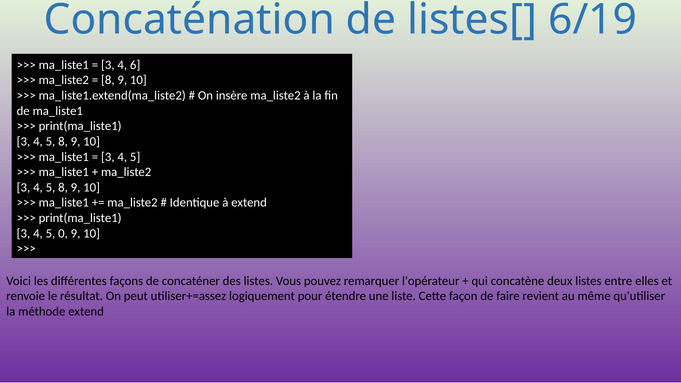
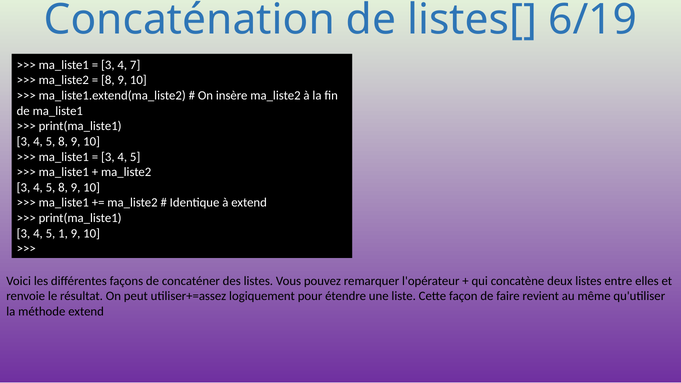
6: 6 -> 7
0: 0 -> 1
